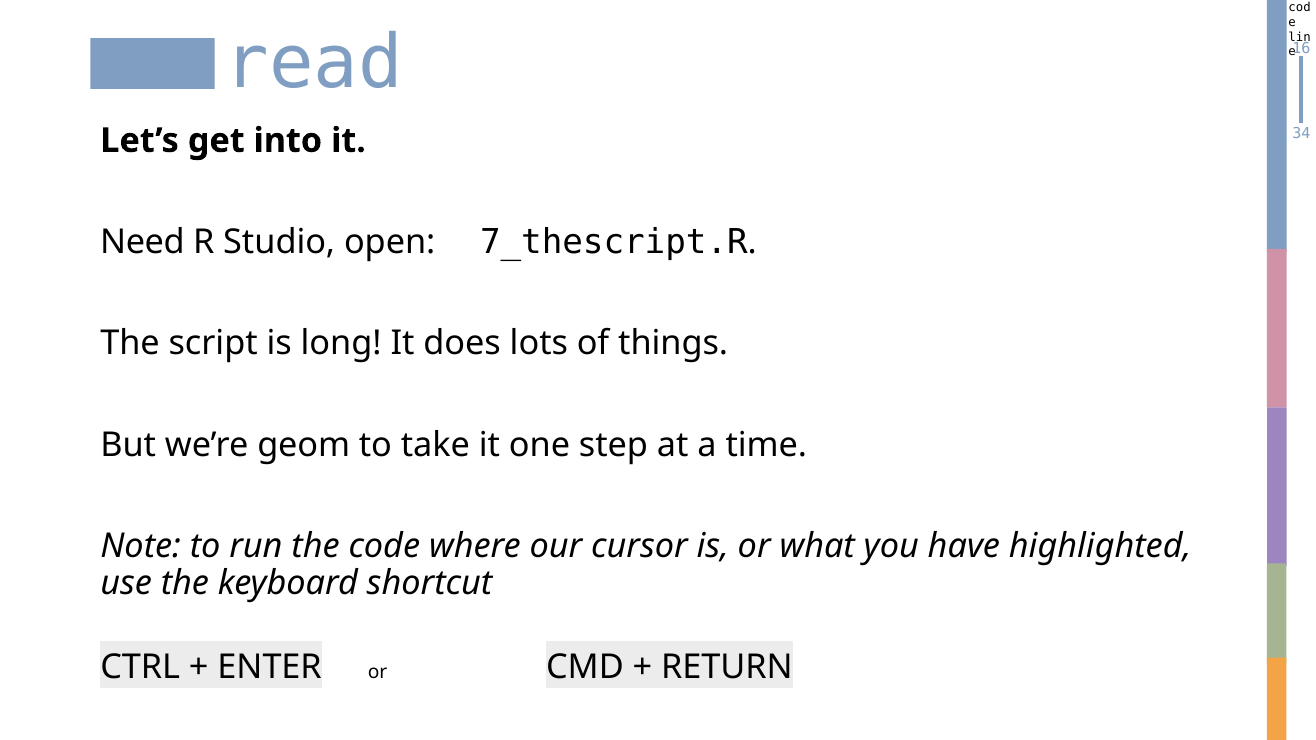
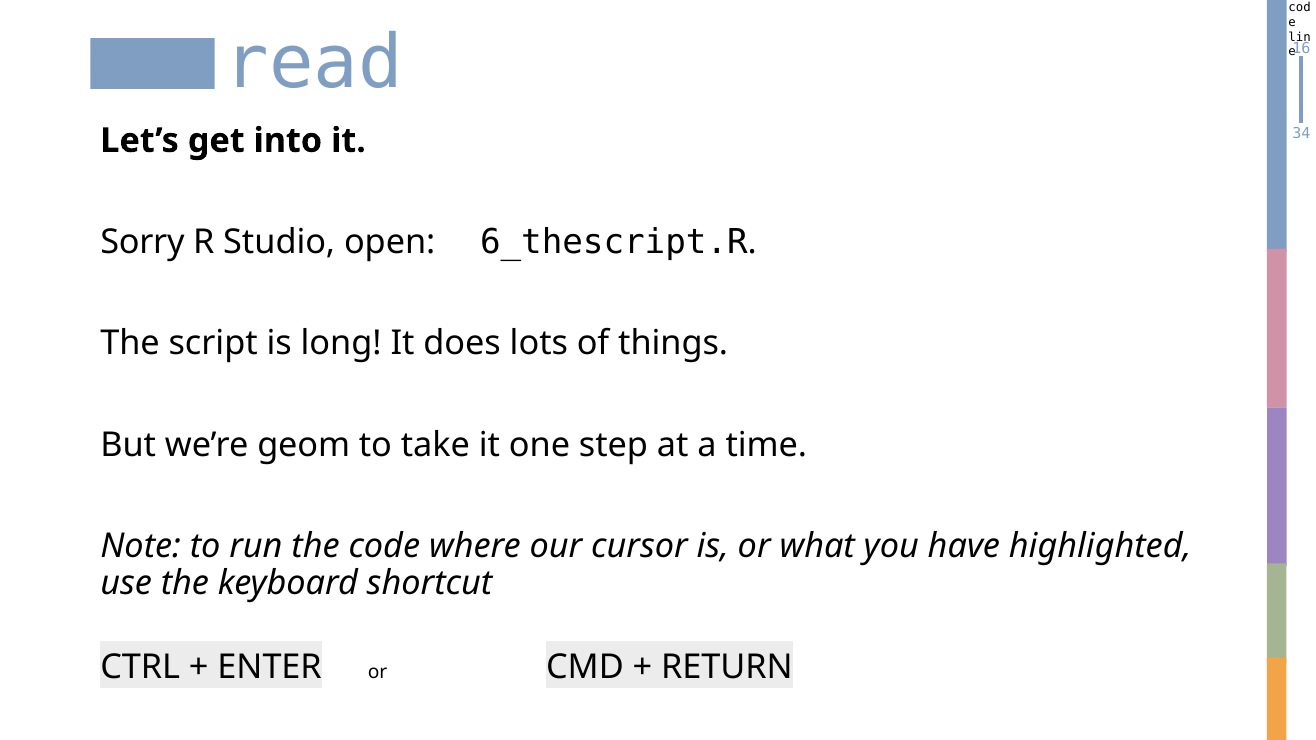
Need: Need -> Sorry
7_thescript.R: 7_thescript.R -> 6_thescript.R
